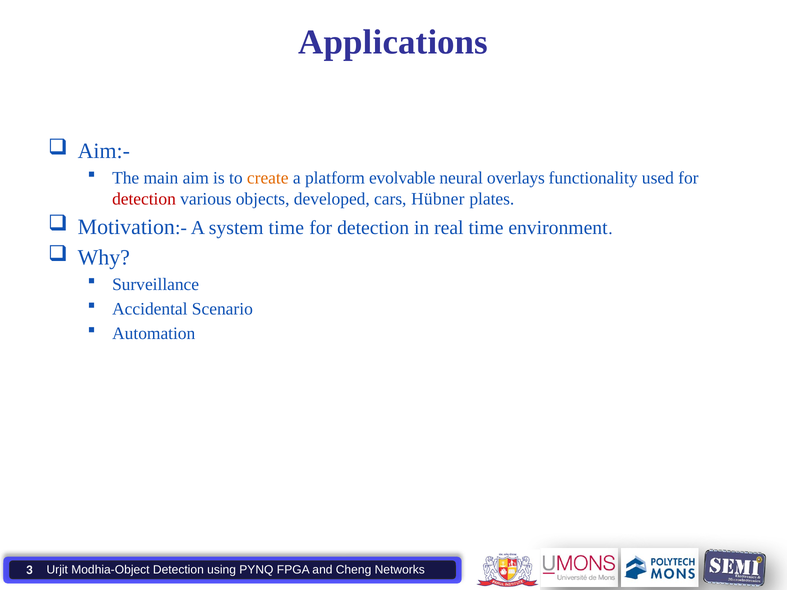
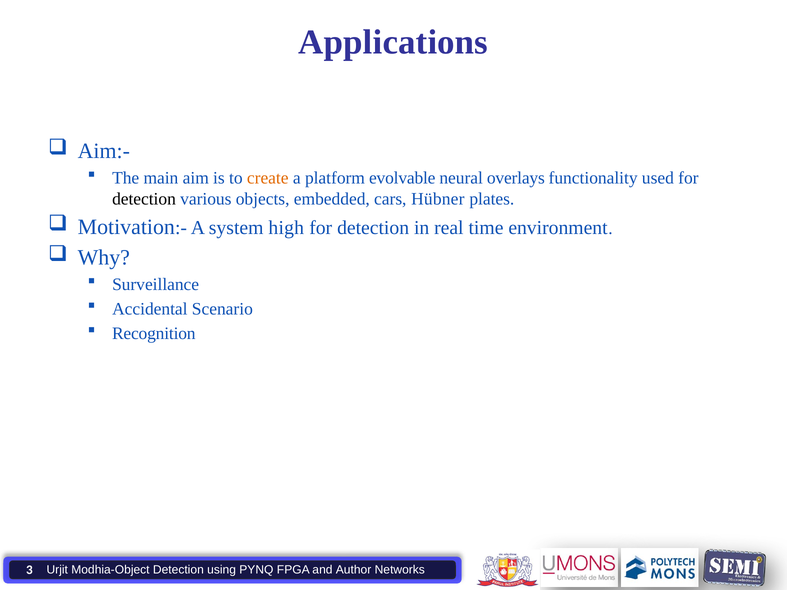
detection at (144, 199) colour: red -> black
developed: developed -> embedded
system time: time -> high
Automation: Automation -> Recognition
Cheng: Cheng -> Author
